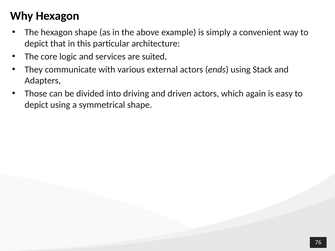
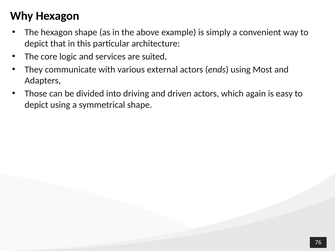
Stack: Stack -> Most
